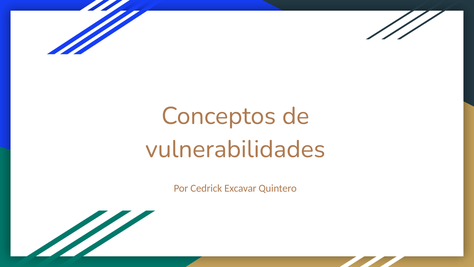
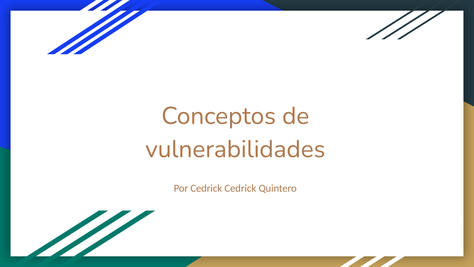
Cedrick Excavar: Excavar -> Cedrick
